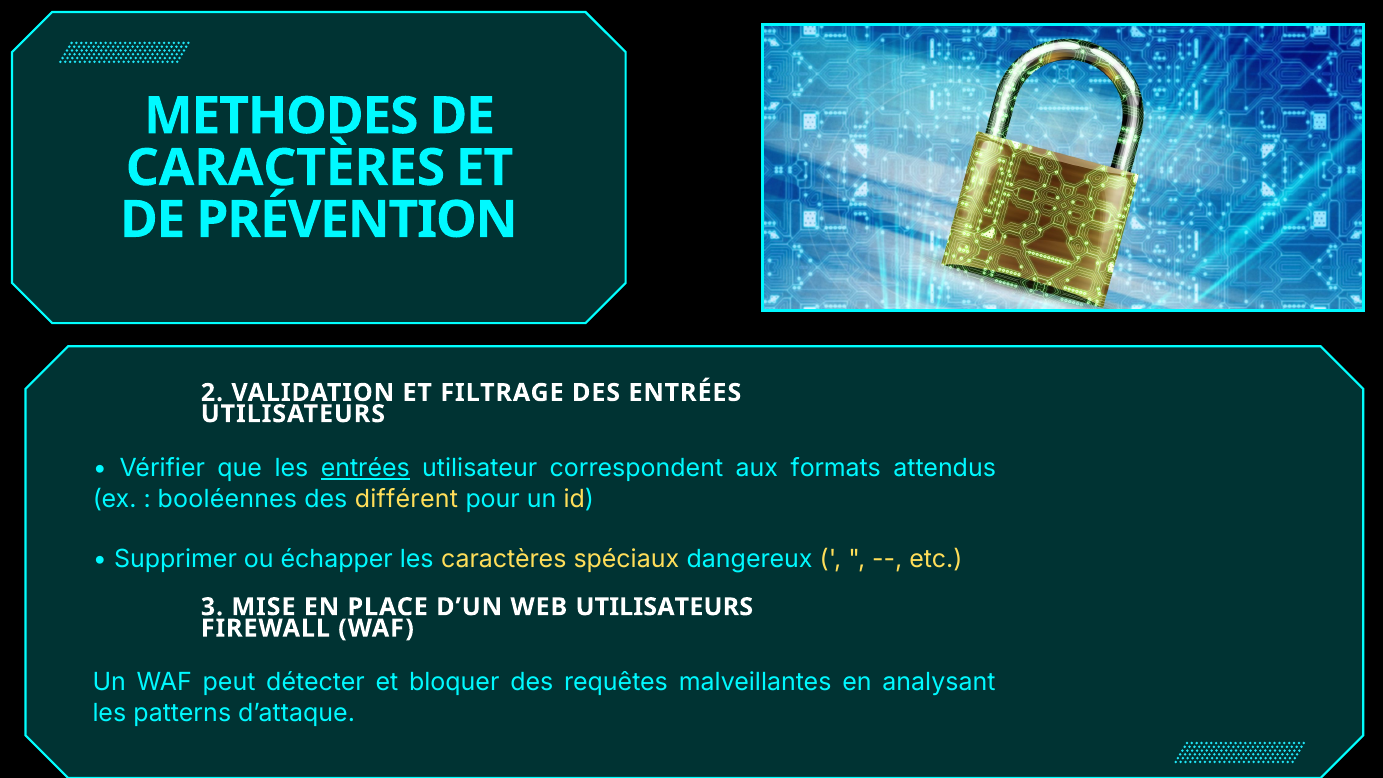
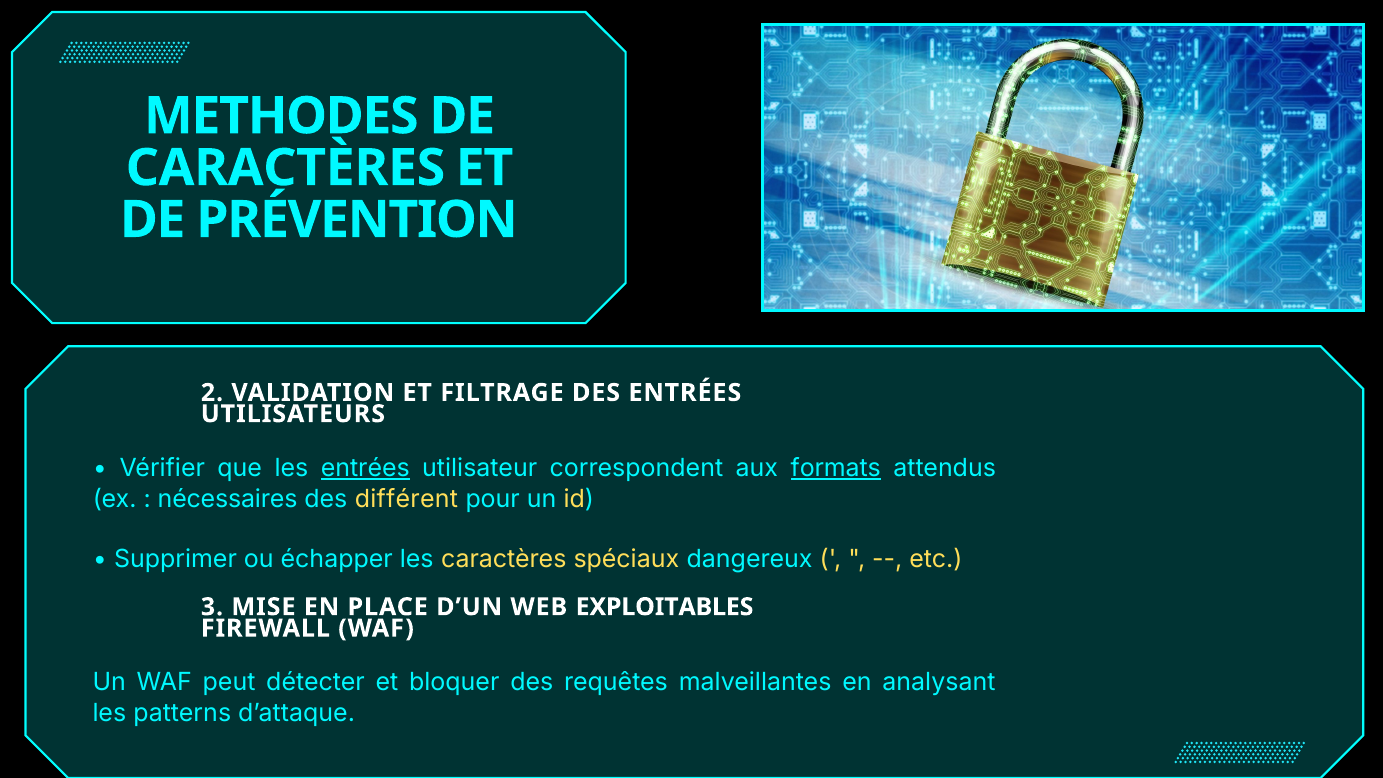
formats underline: none -> present
booléennes: booléennes -> nécessaires
WEB UTILISATEURS: UTILISATEURS -> EXPLOITABLES
